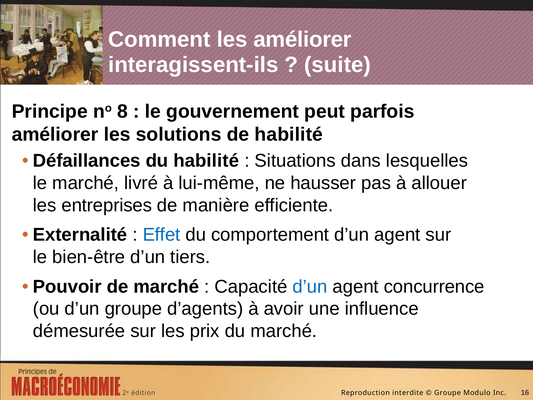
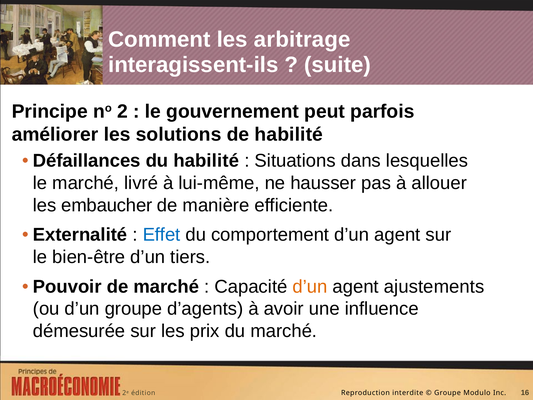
les améliorer: améliorer -> arbitrage
8: 8 -> 2
entreprises: entreprises -> embaucher
d’un at (310, 286) colour: blue -> orange
concurrence: concurrence -> ajustements
